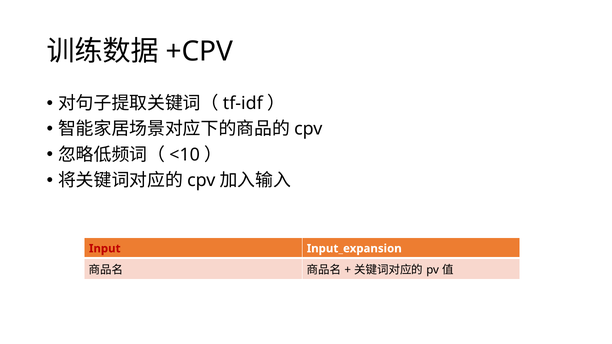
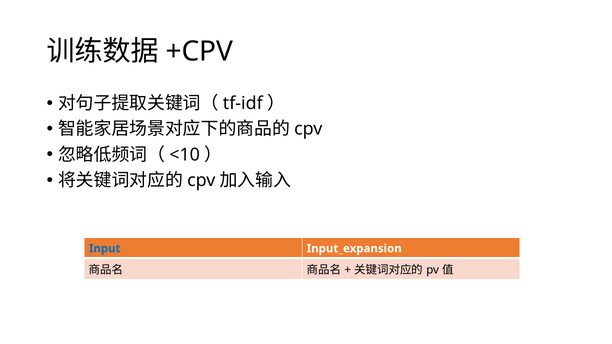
Input colour: red -> blue
